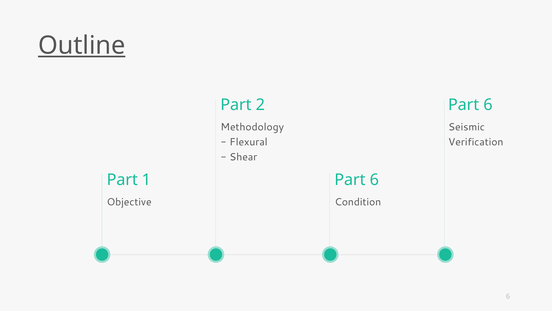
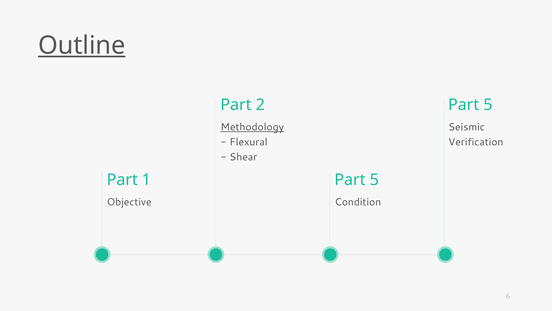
6 at (488, 105): 6 -> 5
Methodology underline: none -> present
6 at (374, 180): 6 -> 5
